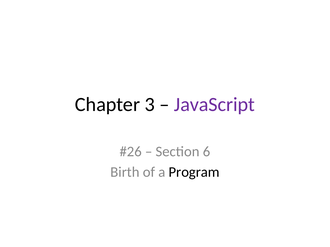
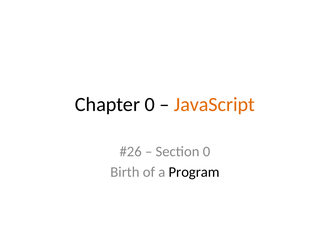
Chapter 3: 3 -> 0
JavaScript colour: purple -> orange
Section 6: 6 -> 0
